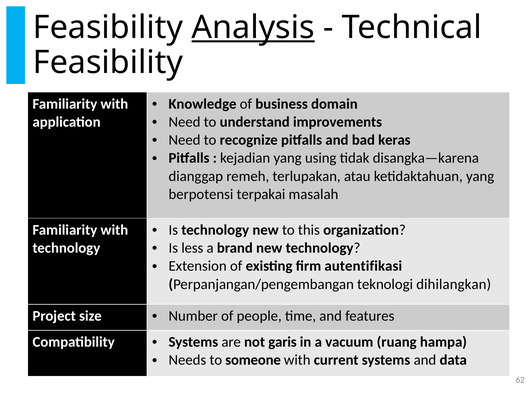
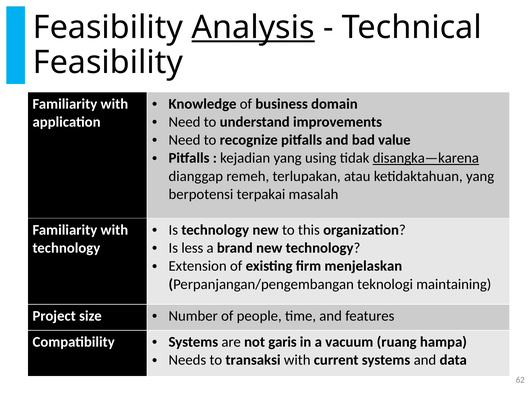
keras: keras -> value
disangka—karena underline: none -> present
autentifikasi: autentifikasi -> menjelaskan
dihilangkan: dihilangkan -> maintaining
someone: someone -> transaksi
